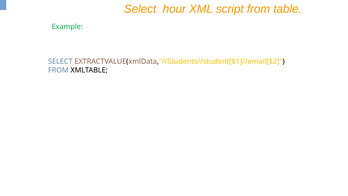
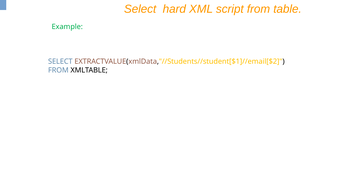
hour: hour -> hard
